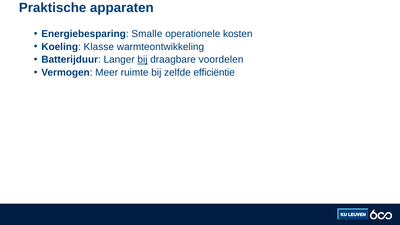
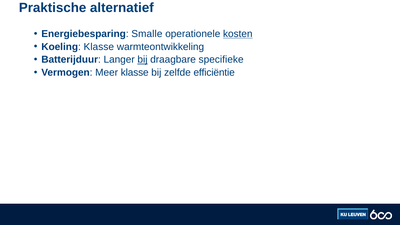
apparaten: apparaten -> alternatief
kosten underline: none -> present
voordelen: voordelen -> specifieke
Meer ruimte: ruimte -> klasse
